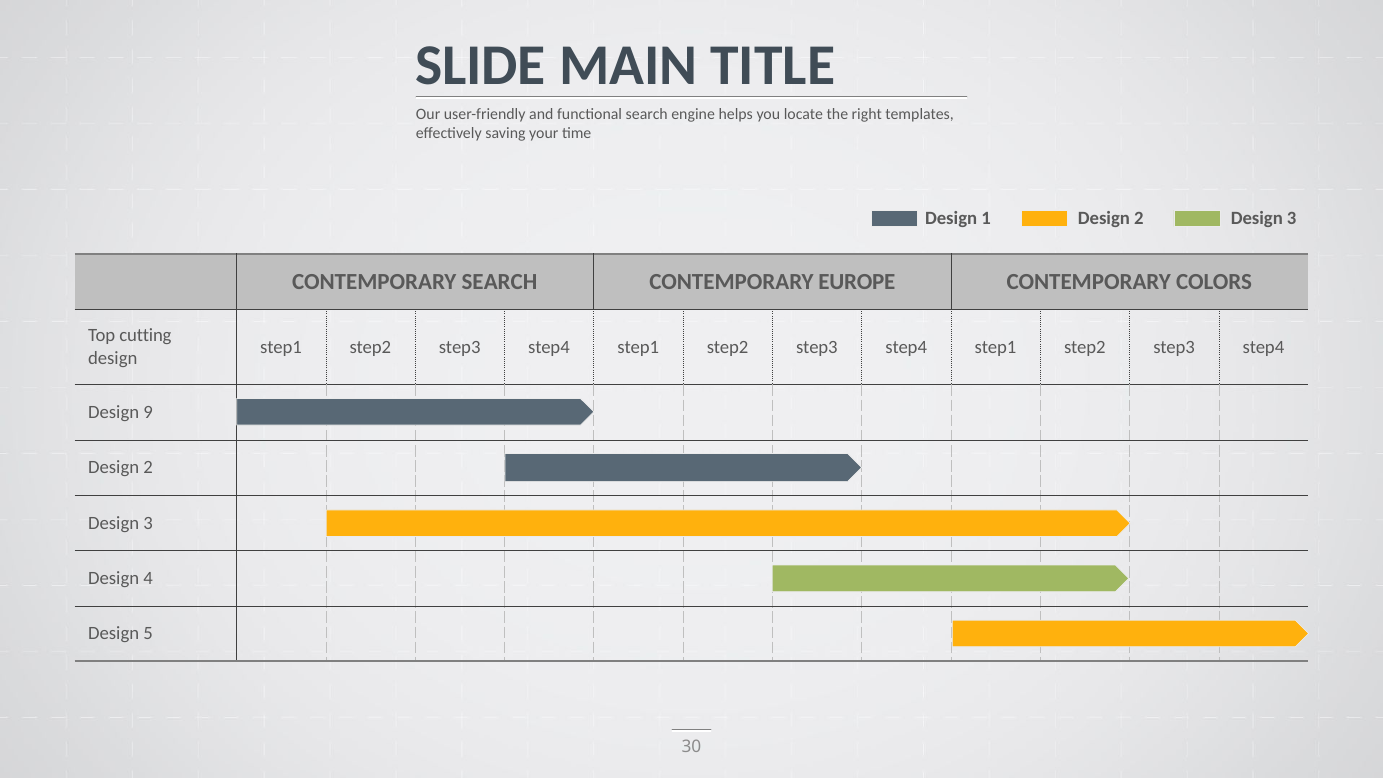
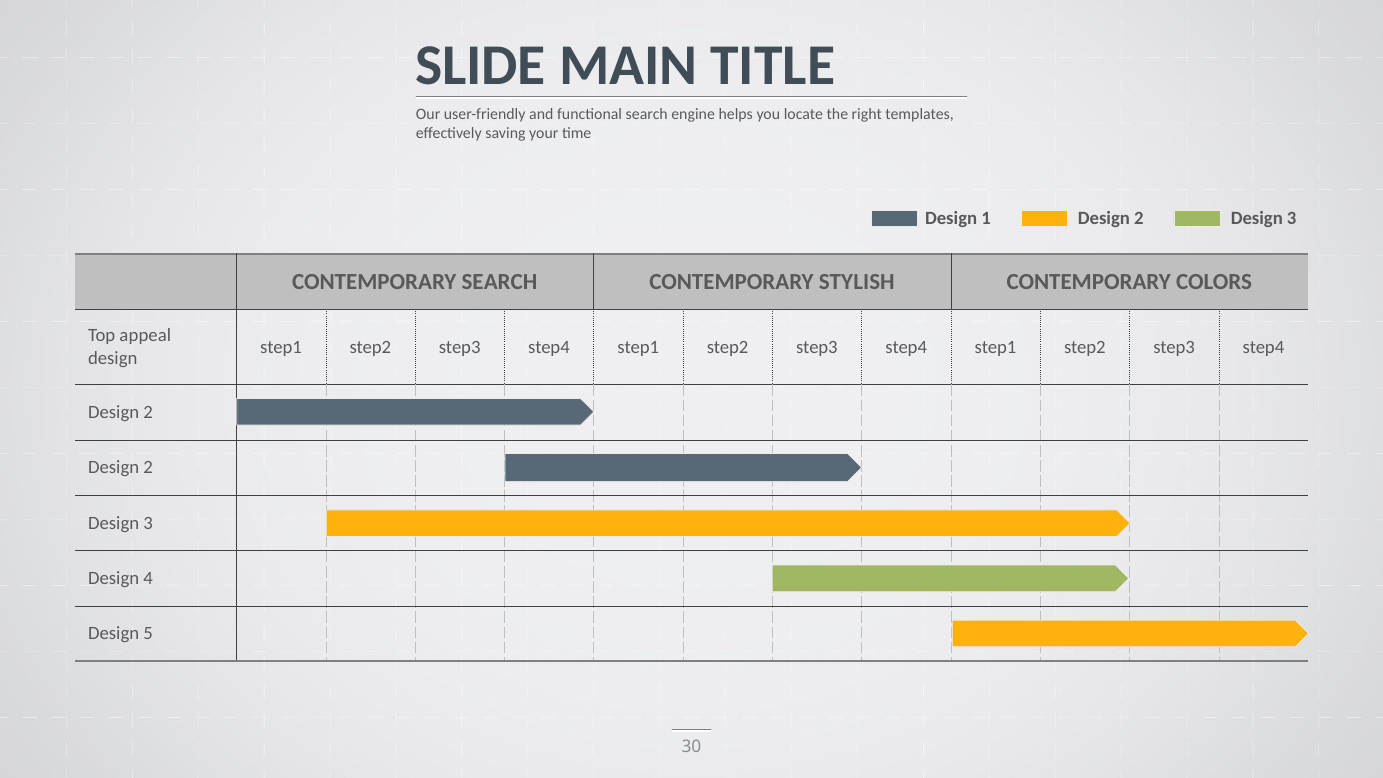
EUROPE: EUROPE -> STYLISH
cutting: cutting -> appeal
9 at (148, 412): 9 -> 2
